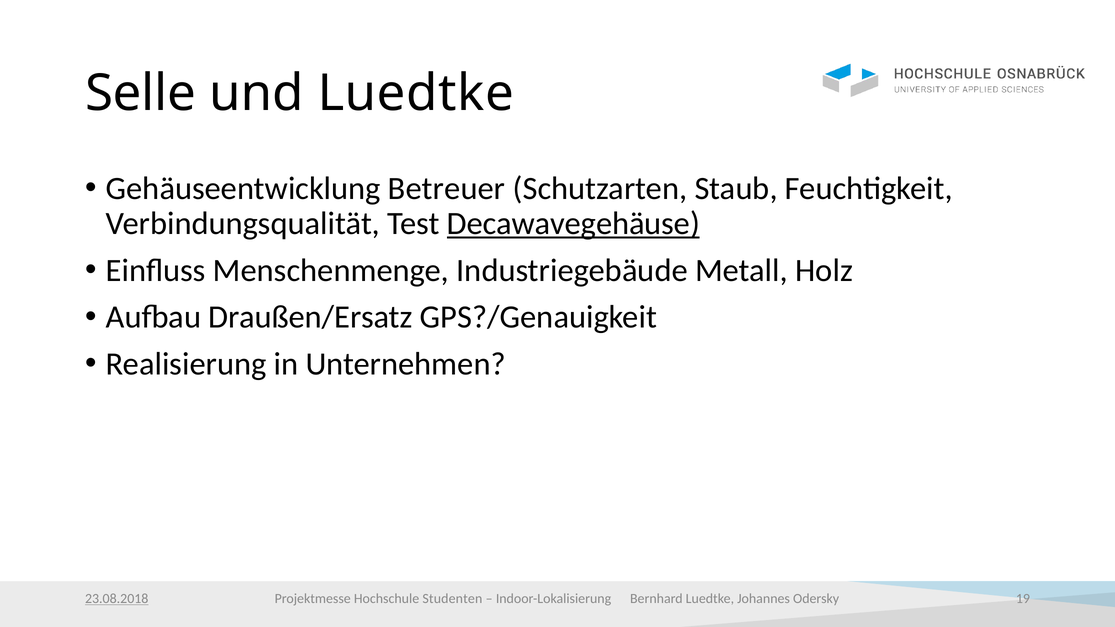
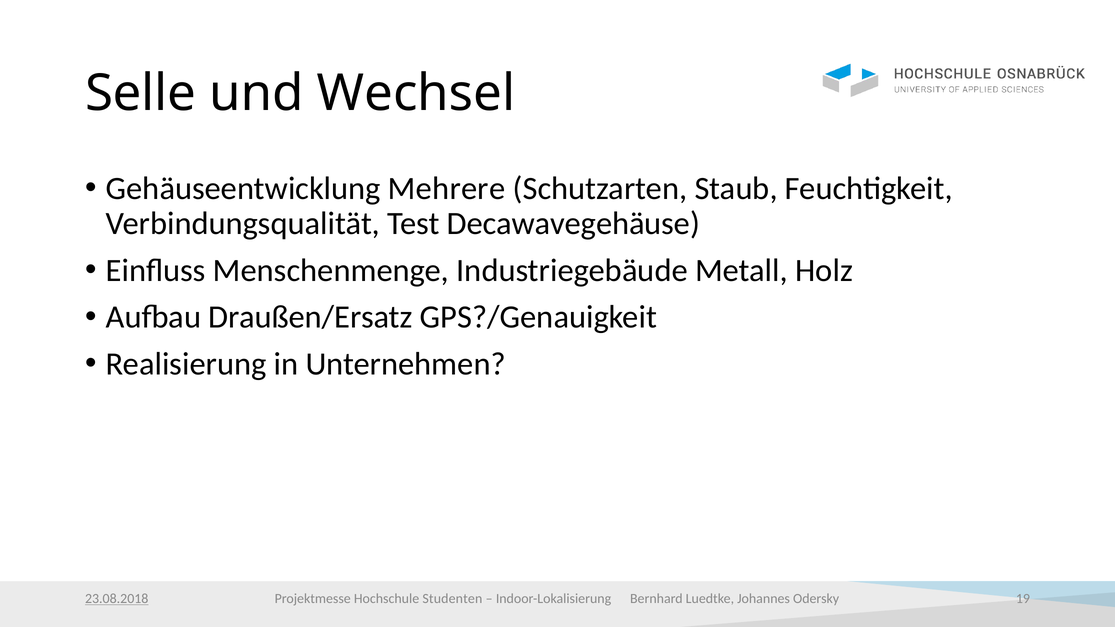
und Luedtke: Luedtke -> Wechsel
Betreuer: Betreuer -> Mehrere
Decawavegehäuse underline: present -> none
